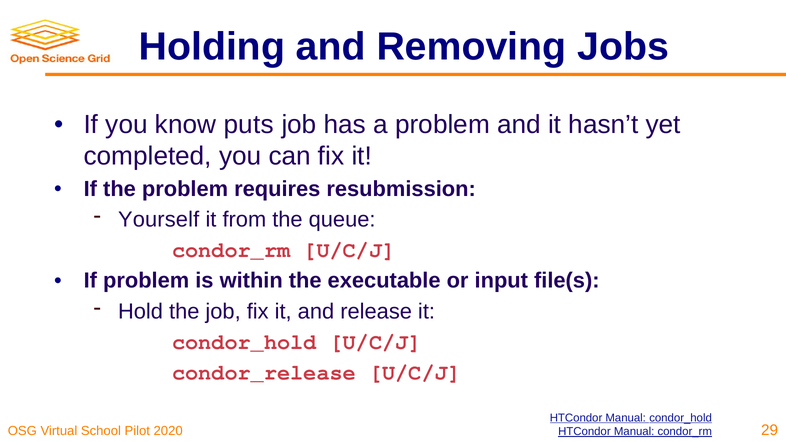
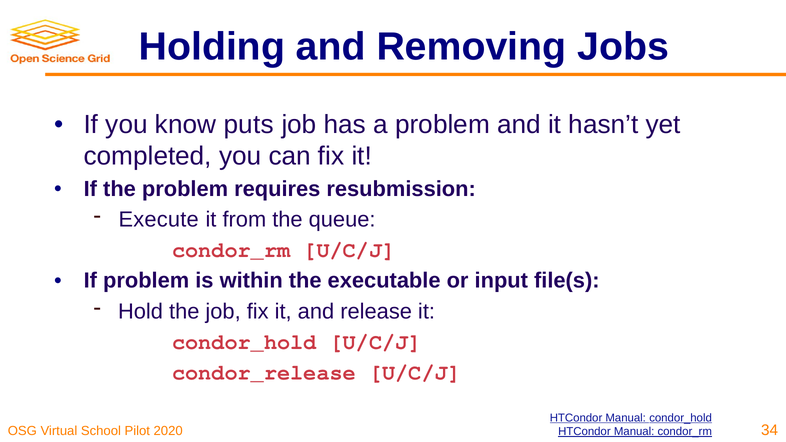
Yourself: Yourself -> Execute
29: 29 -> 34
